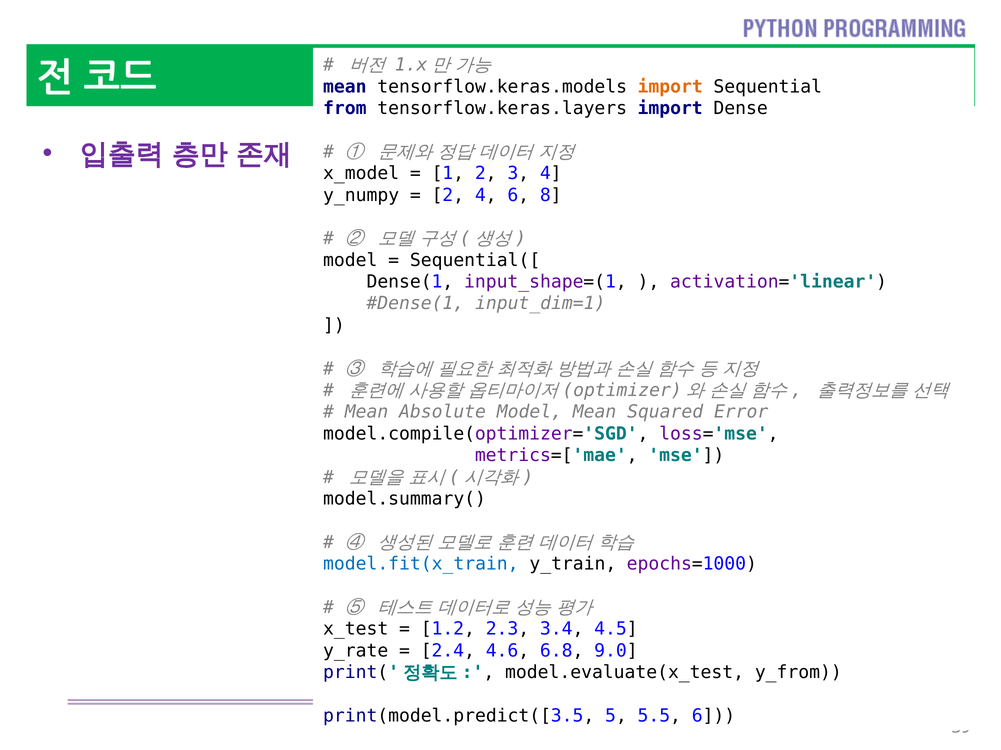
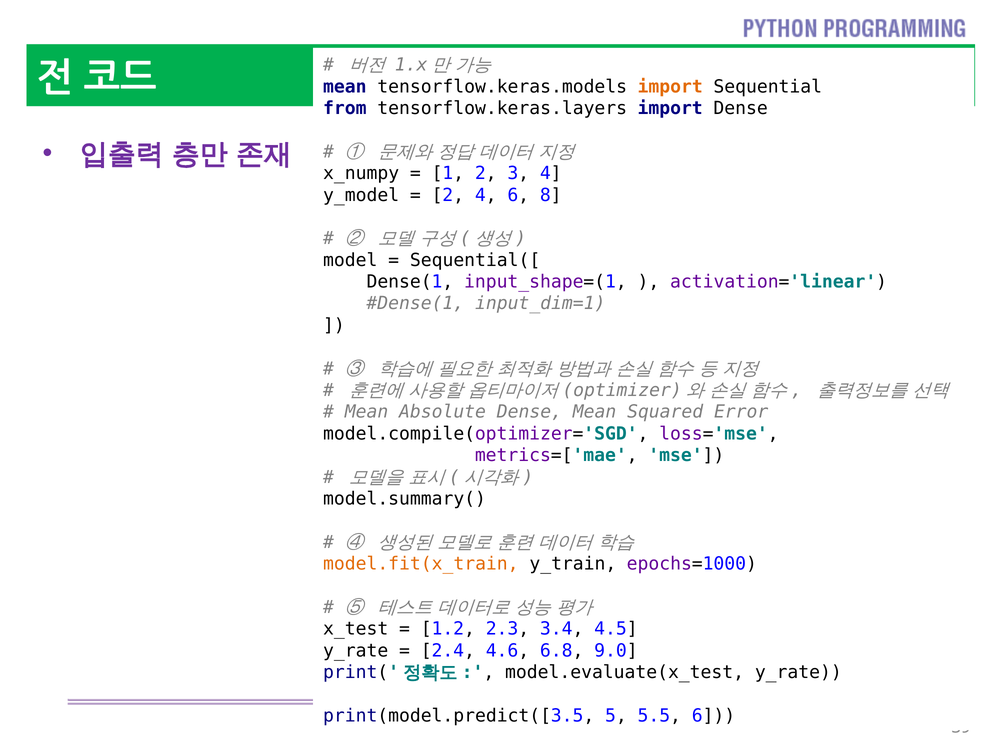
x_model: x_model -> x_numpy
y_numpy: y_numpy -> y_model
Absolute Model: Model -> Dense
model.fit(x_train colour: blue -> orange
model.evaluate(x_test y_from: y_from -> y_rate
